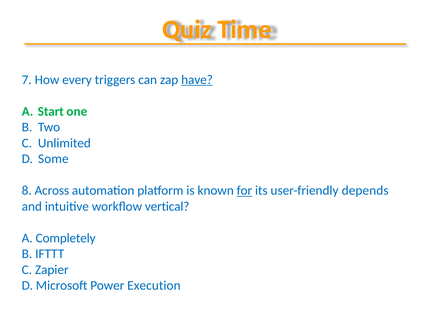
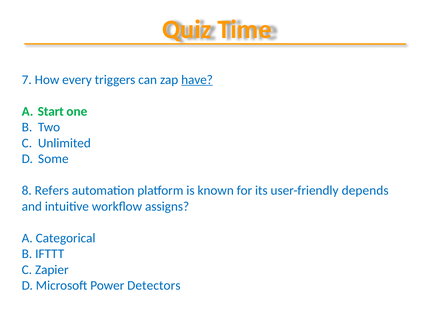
Across: Across -> Refers
for underline: present -> none
vertical: vertical -> assigns
Completely: Completely -> Categorical
Execution: Execution -> Detectors
